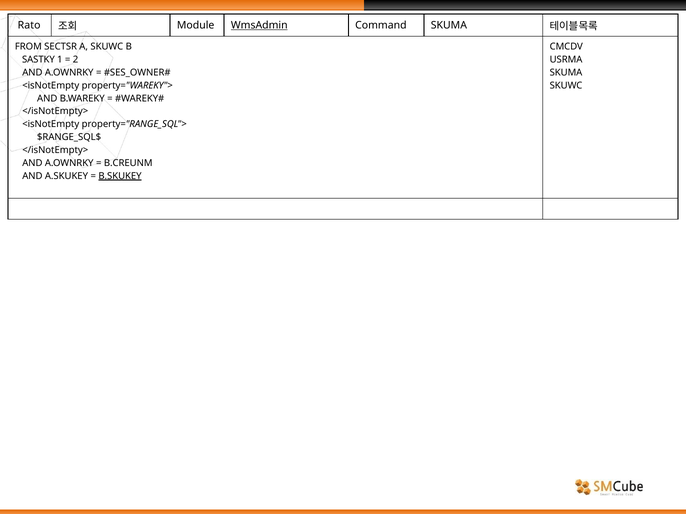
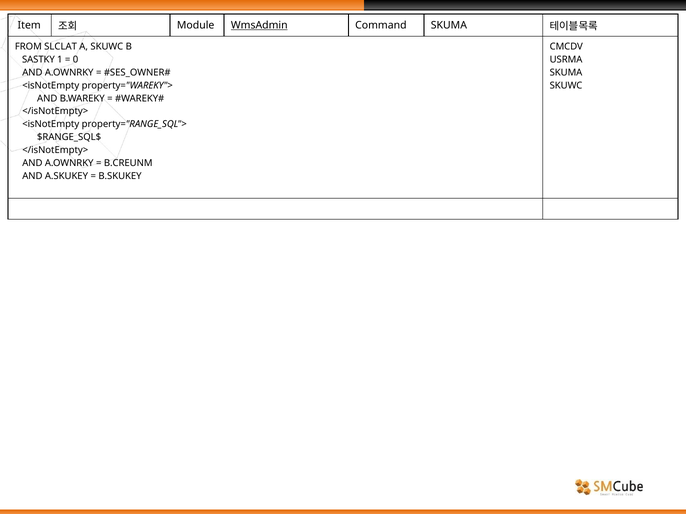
Rato: Rato -> Item
SECTSR: SECTSR -> SLCLAT
2: 2 -> 0
B.SKUKEY underline: present -> none
